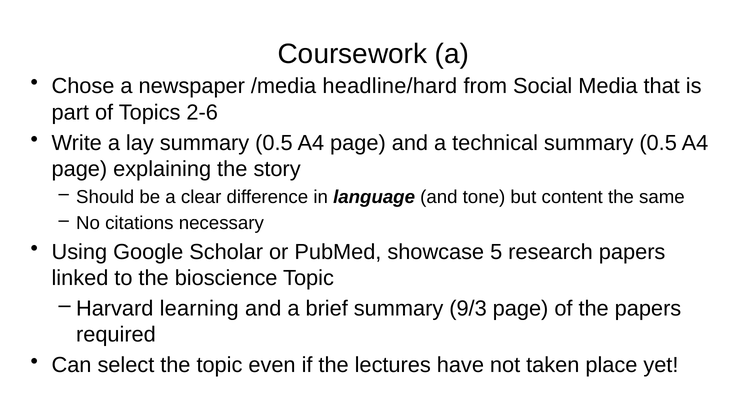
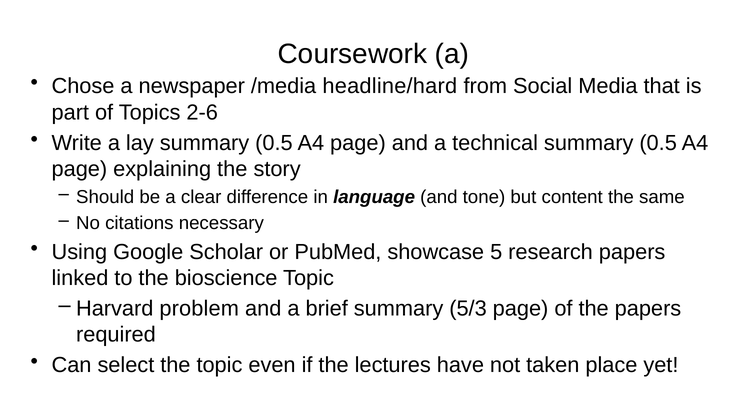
learning: learning -> problem
9/3: 9/3 -> 5/3
